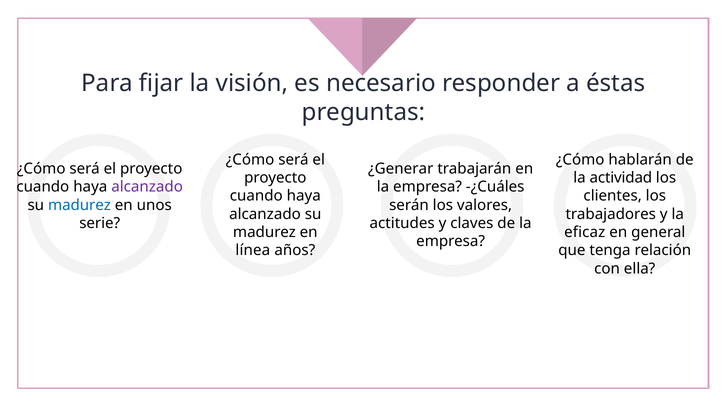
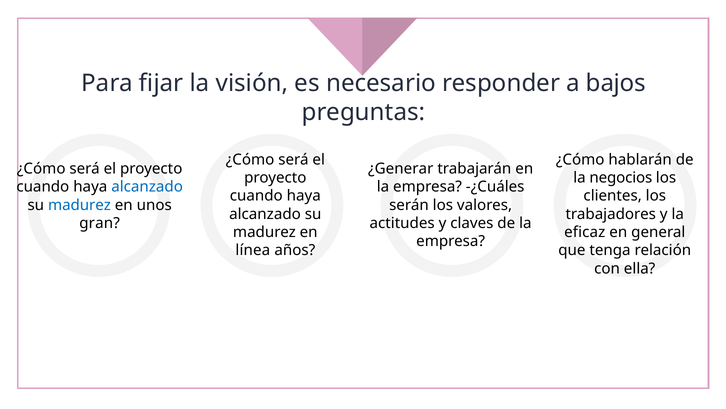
éstas: éstas -> bajos
actividad: actividad -> negocios
alcanzado at (147, 187) colour: purple -> blue
serie: serie -> gran
